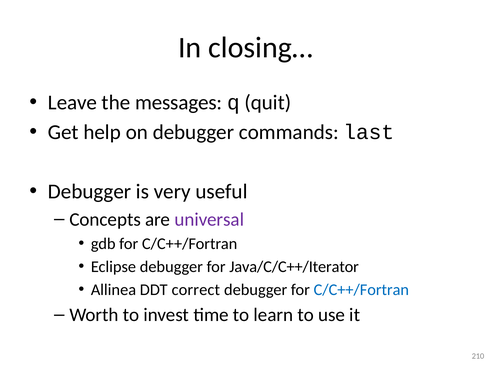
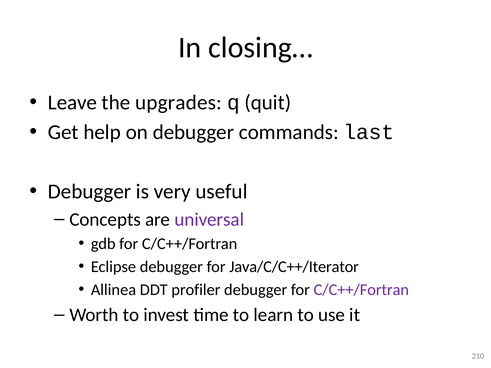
messages: messages -> upgrades
correct: correct -> profiler
C/C++/Fortran at (361, 290) colour: blue -> purple
